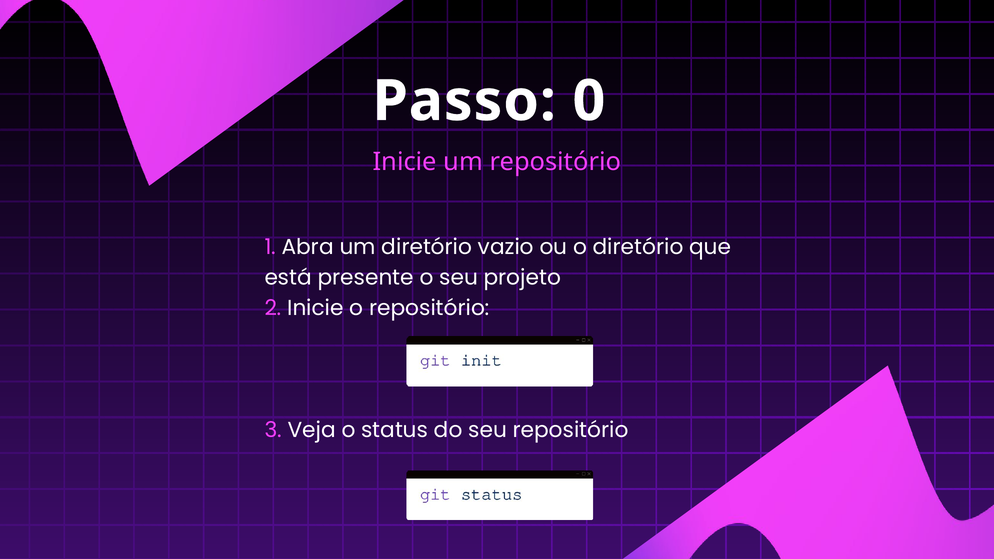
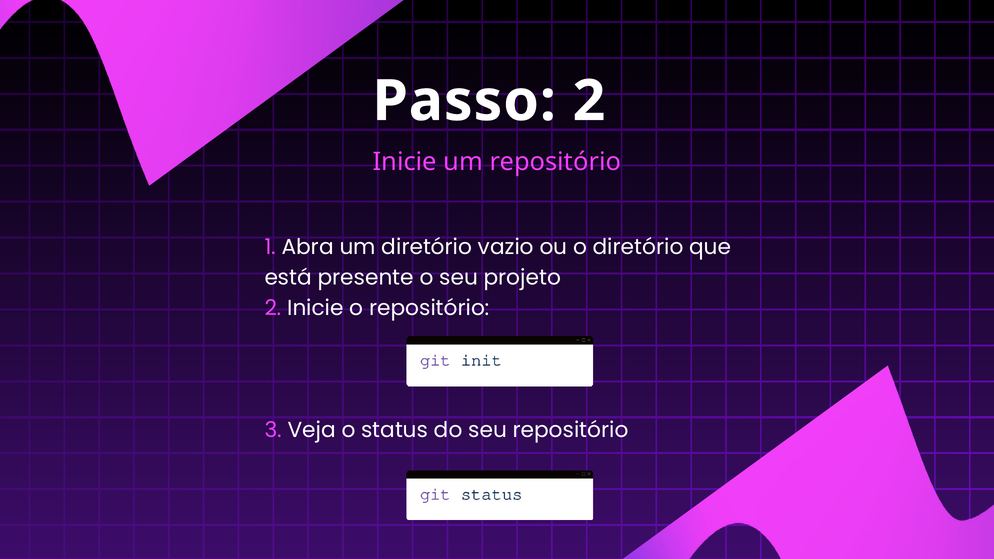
0 at (589, 101): 0 -> 2
